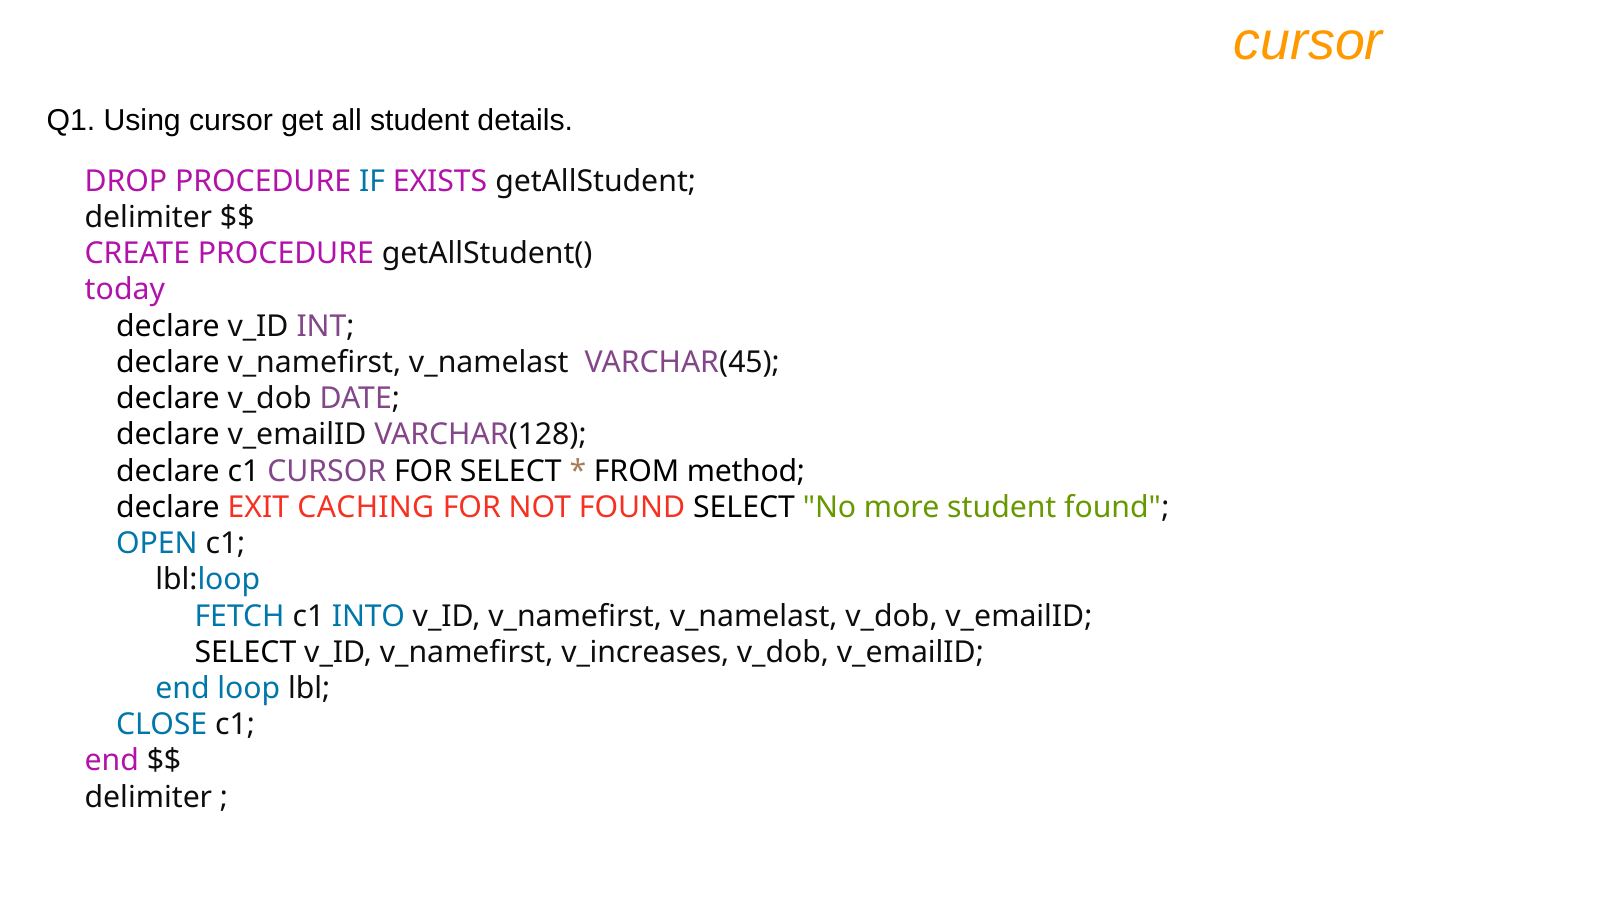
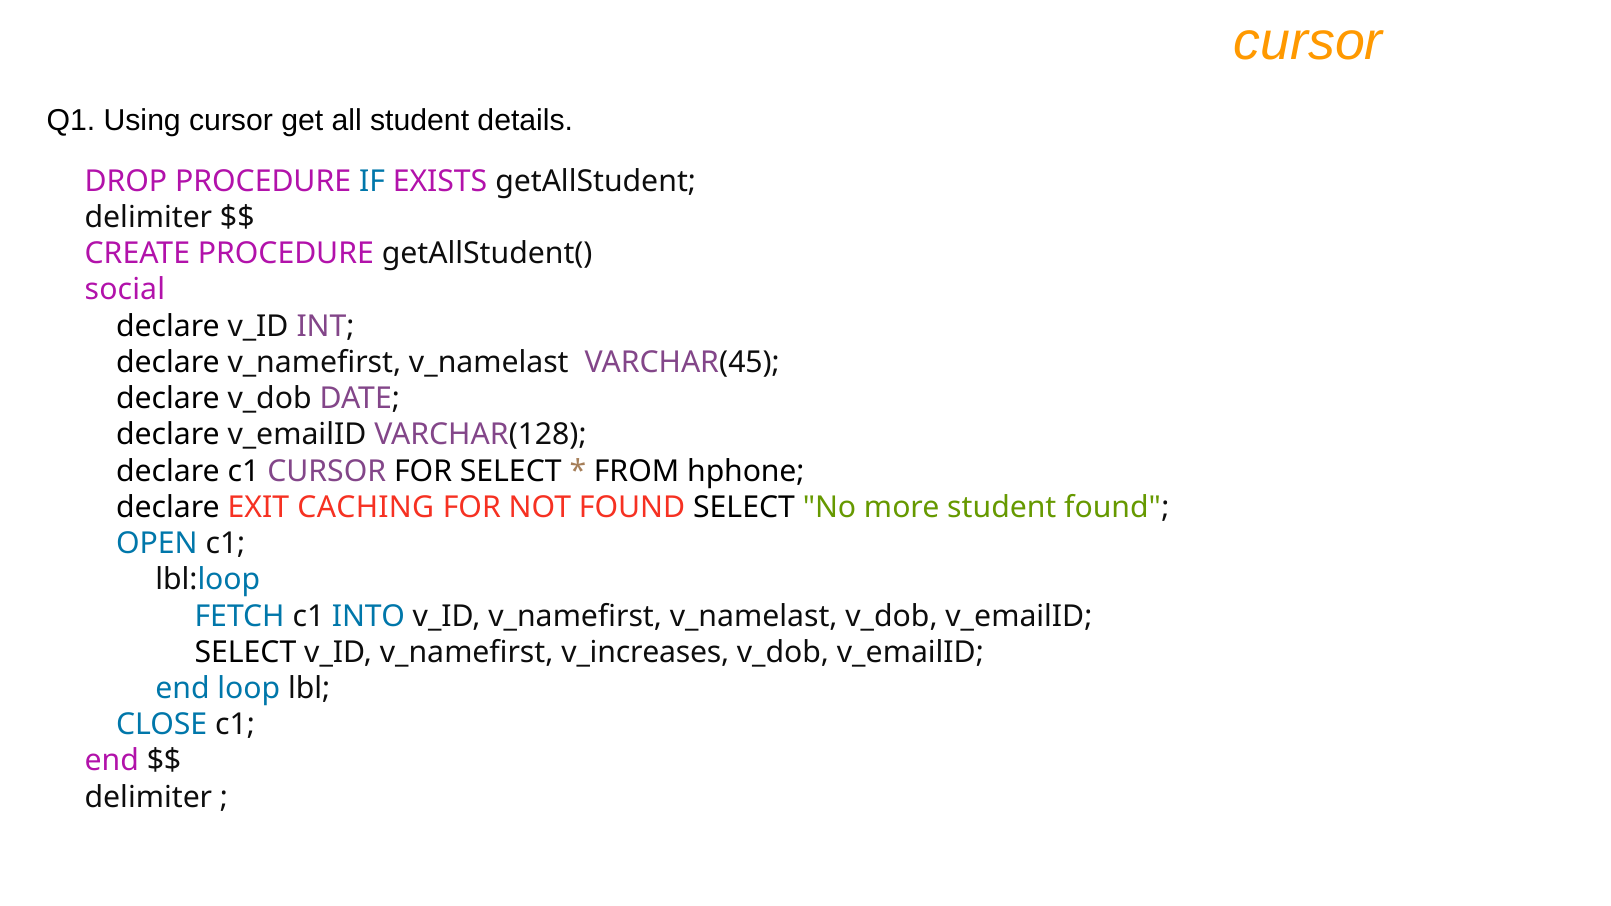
today: today -> social
method: method -> hphone
